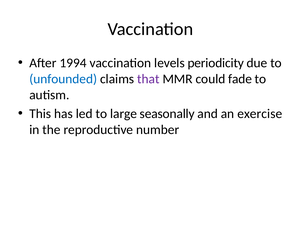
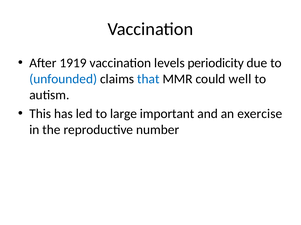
1994: 1994 -> 1919
that colour: purple -> blue
fade: fade -> well
seasonally: seasonally -> important
